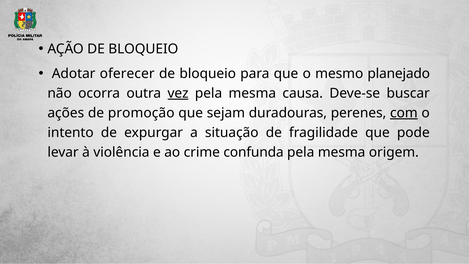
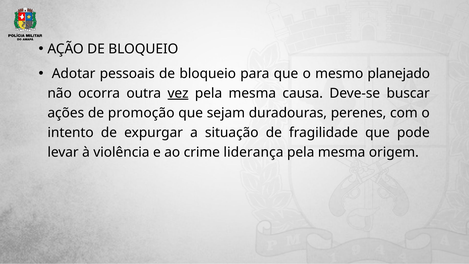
oferecer: oferecer -> pessoais
com underline: present -> none
confunda: confunda -> liderança
